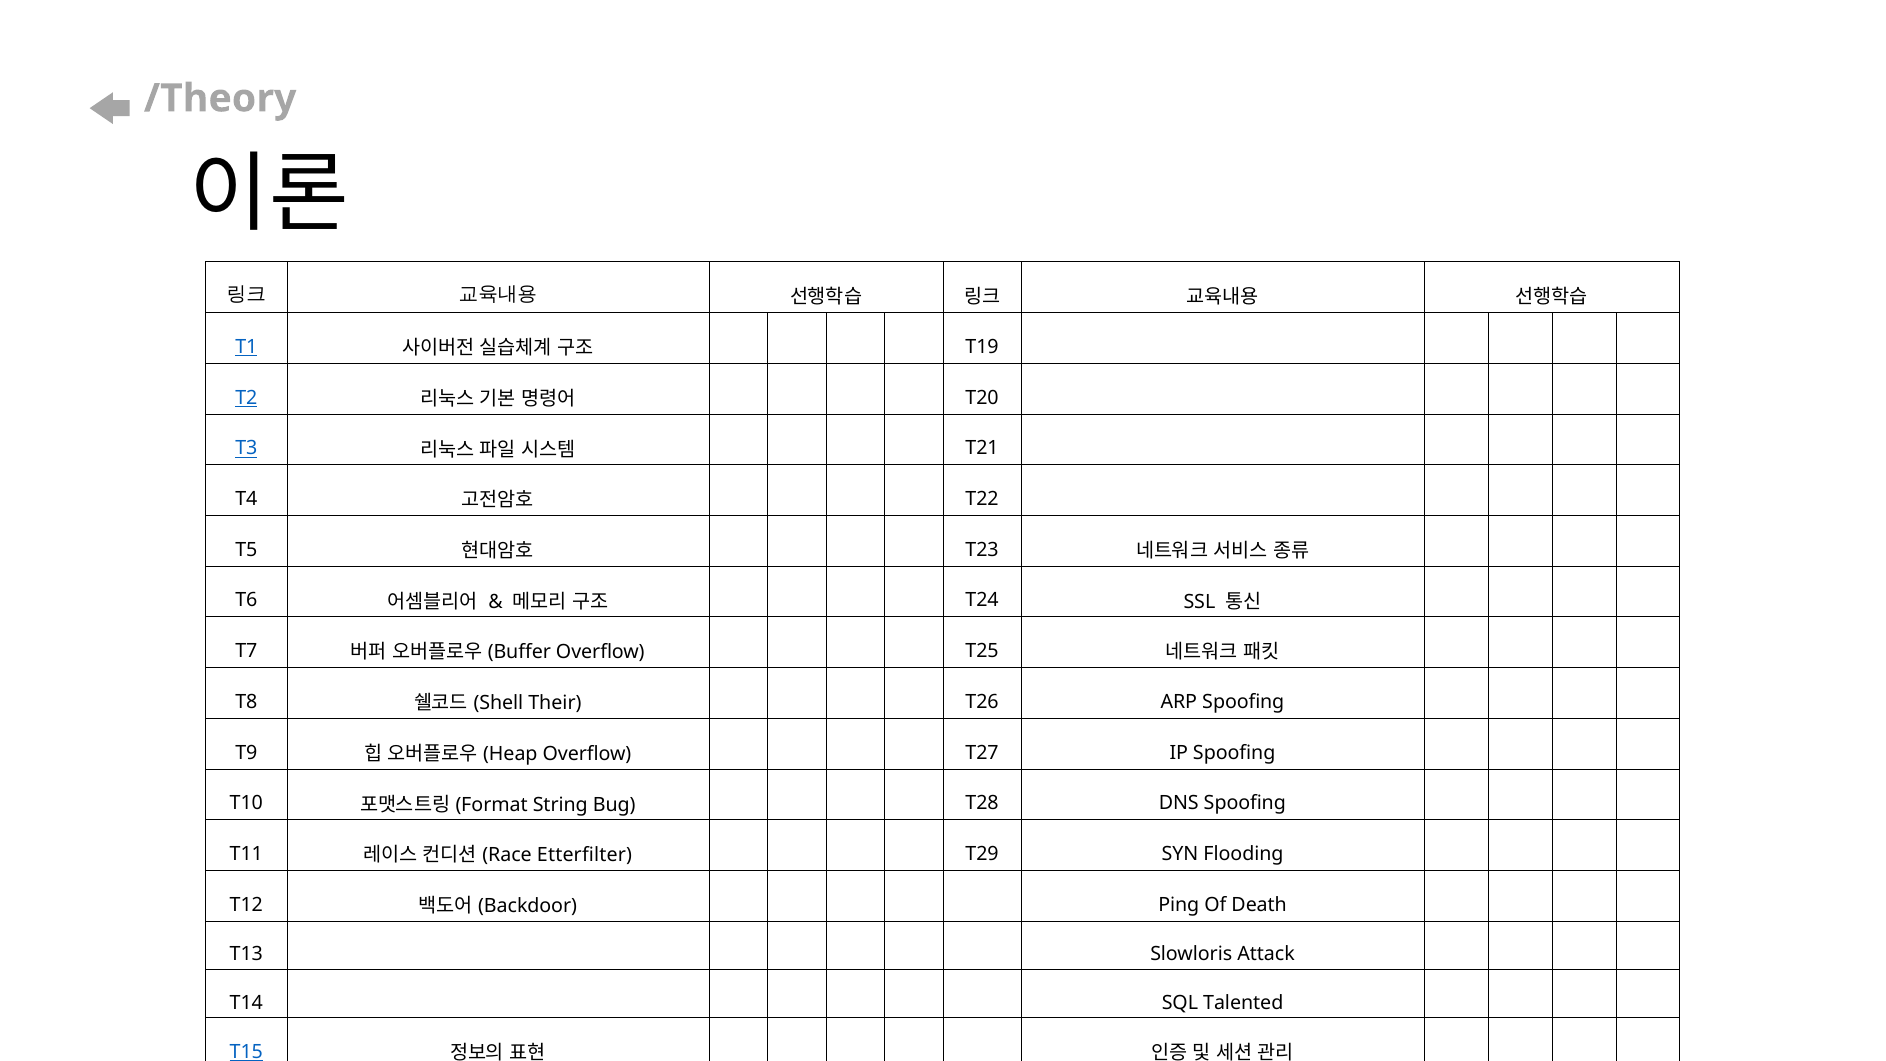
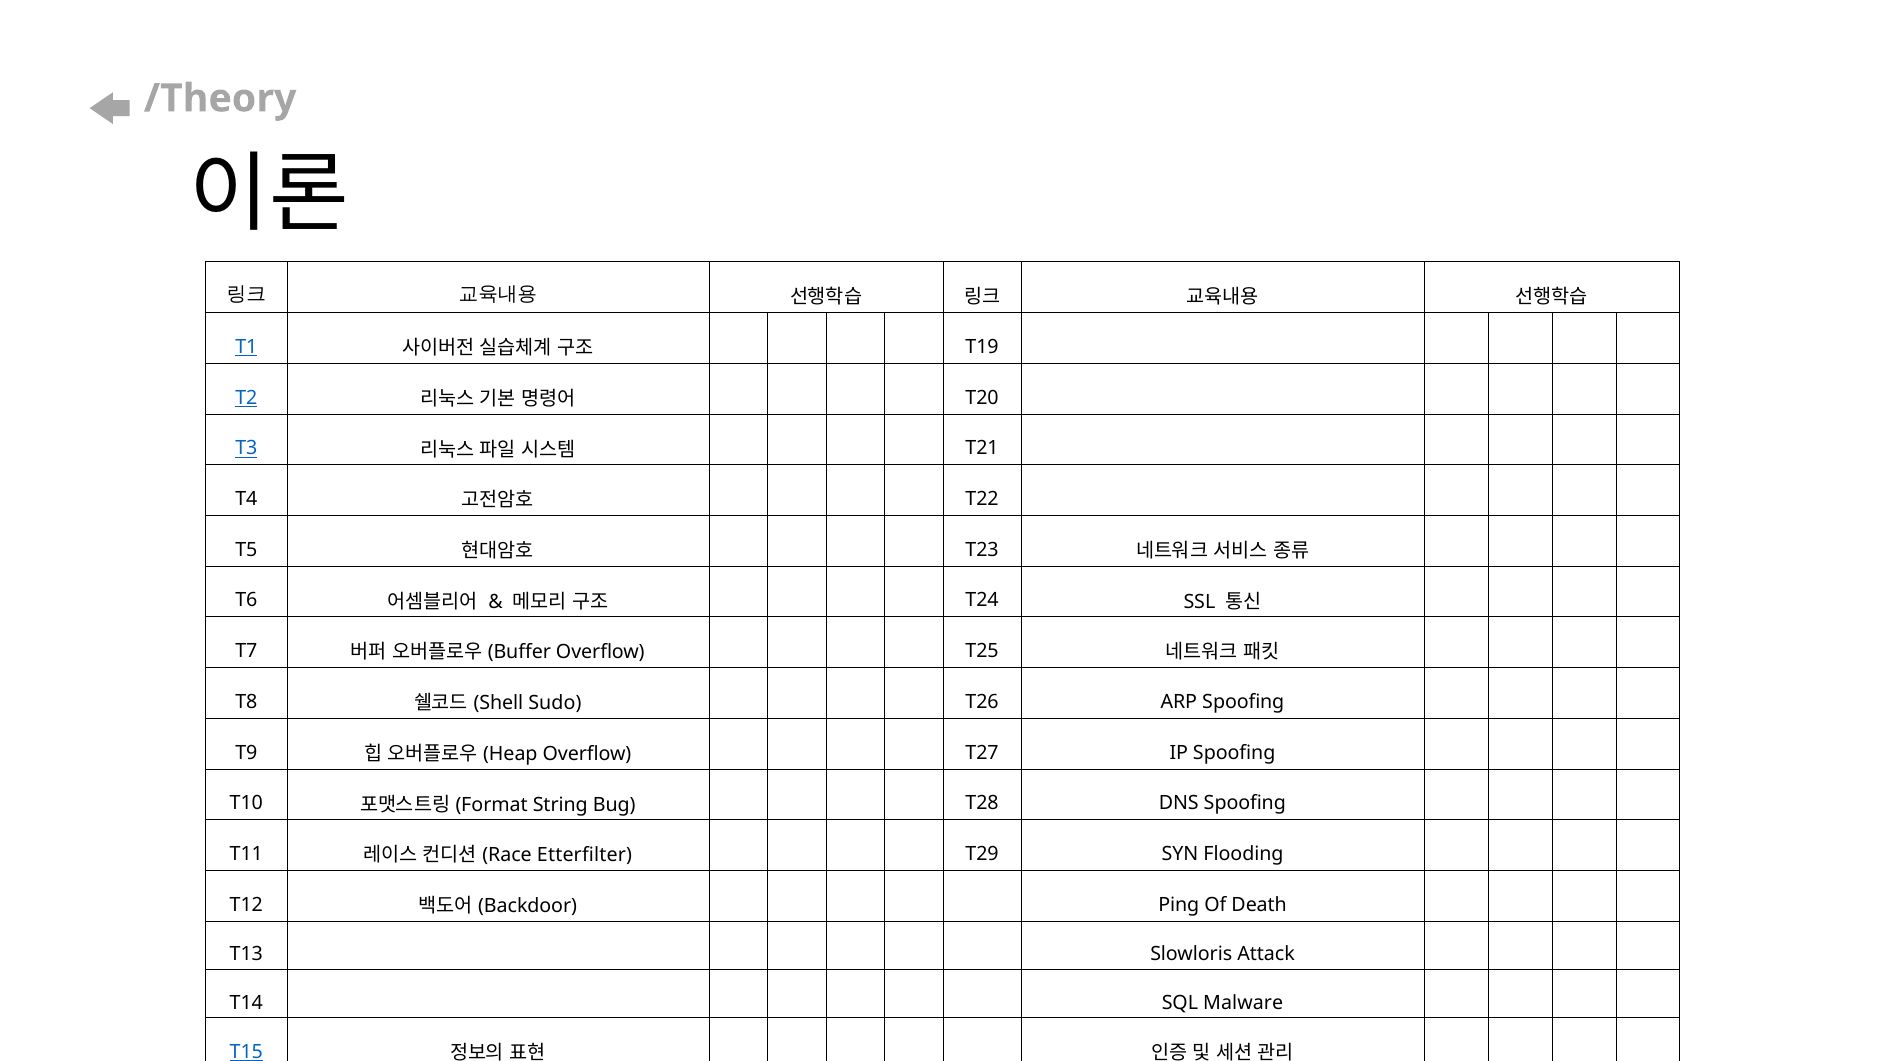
Their: Their -> Sudo
Talented: Talented -> Malware
